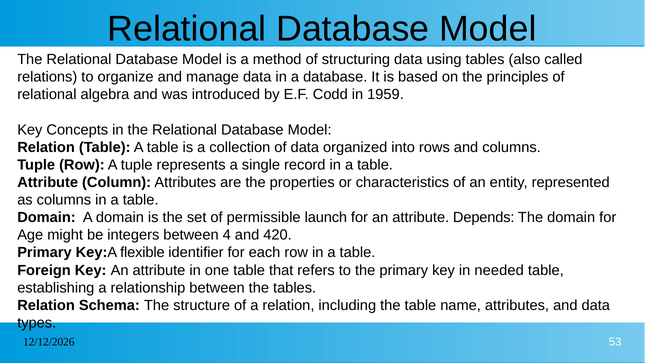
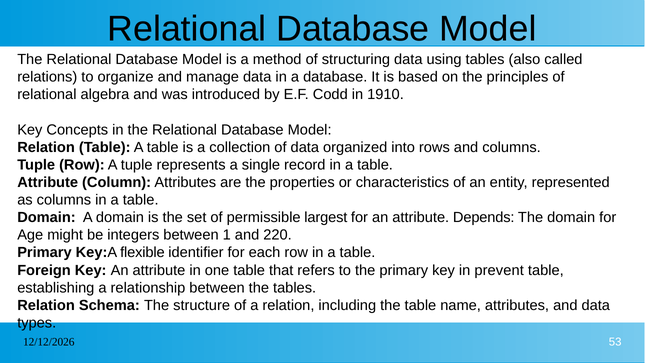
1959: 1959 -> 1910
launch: launch -> largest
4: 4 -> 1
420: 420 -> 220
needed: needed -> prevent
